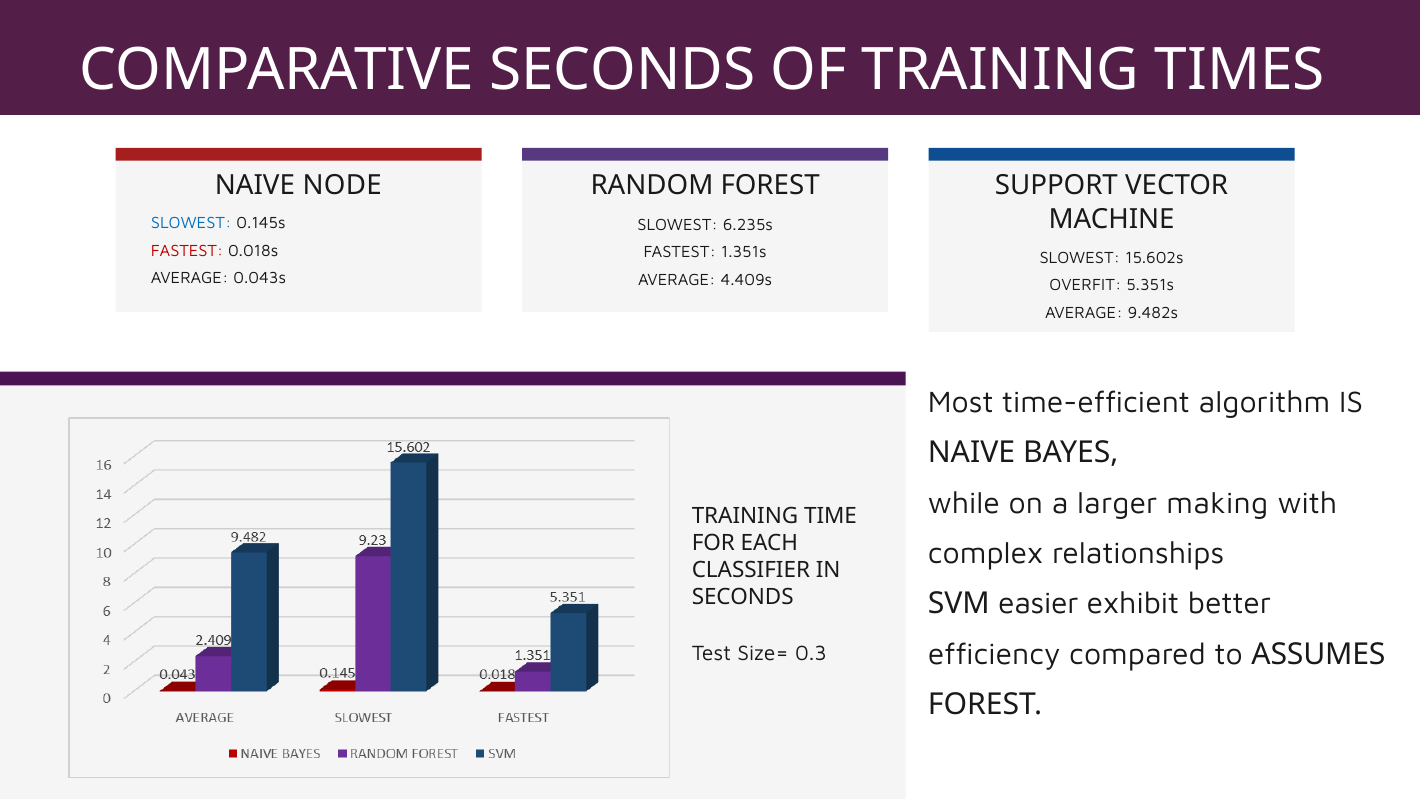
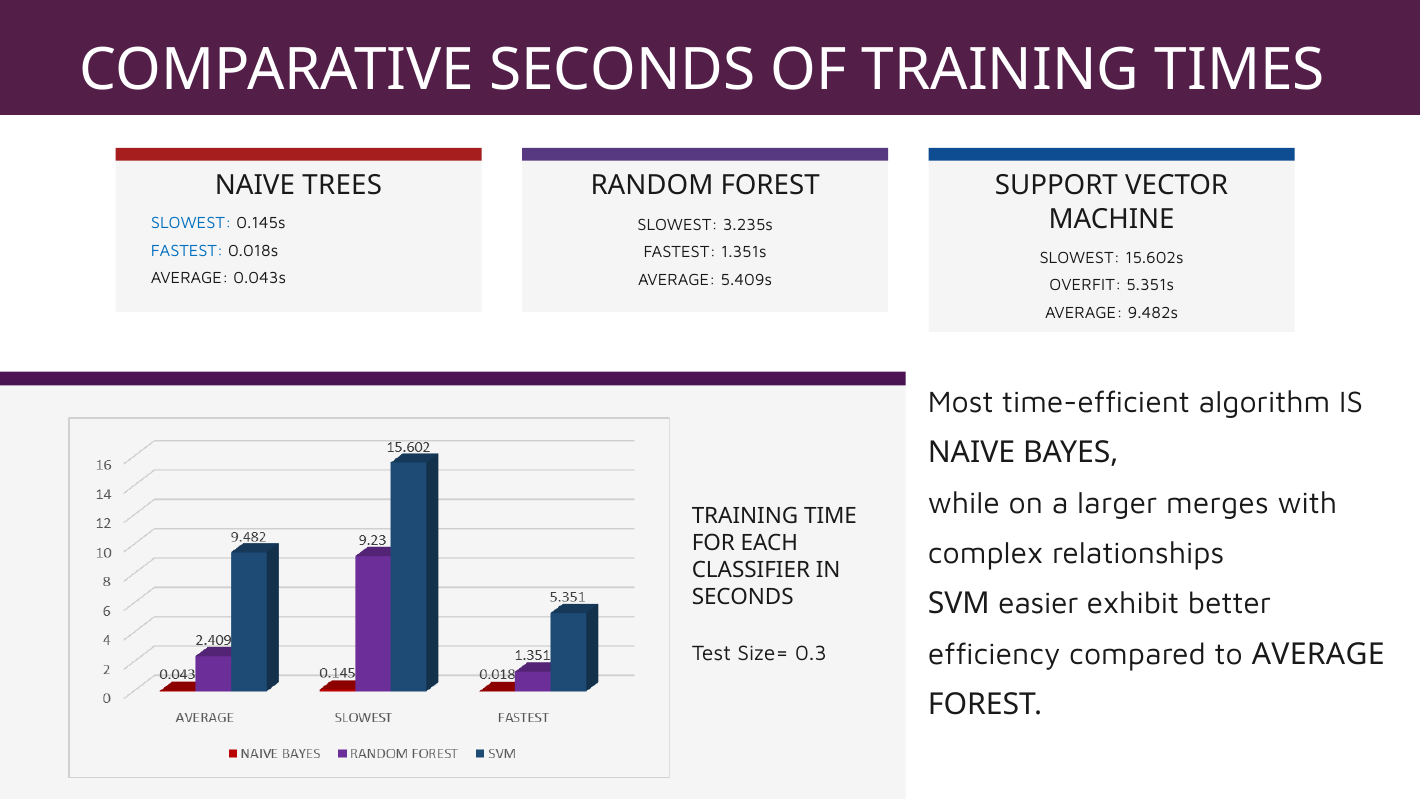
NODE: NODE -> TREES
6.235s: 6.235s -> 3.235s
FASTEST at (187, 251) colour: red -> blue
4.409s: 4.409s -> 5.409s
making: making -> merges
to ASSUMES: ASSUMES -> AVERAGE
